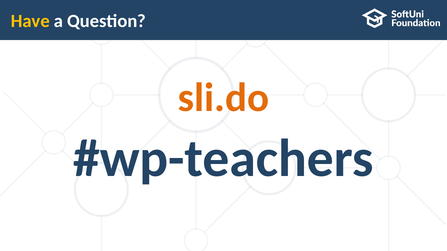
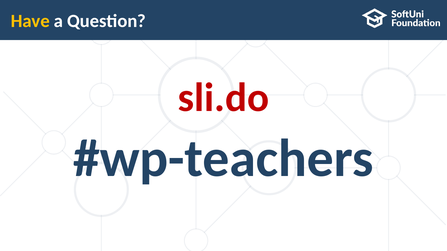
sli.do colour: orange -> red
